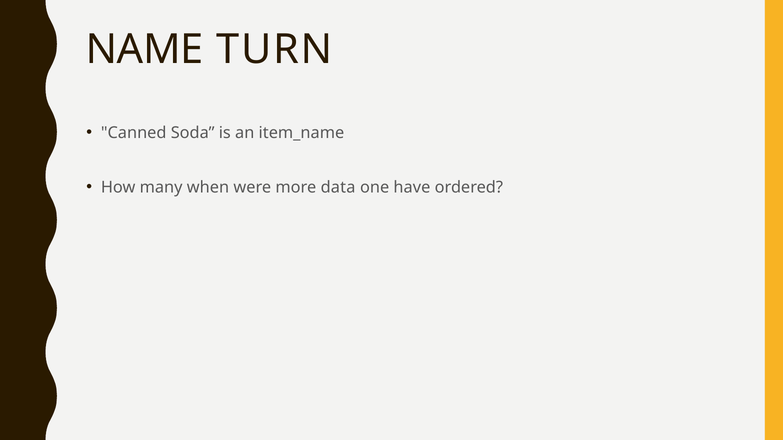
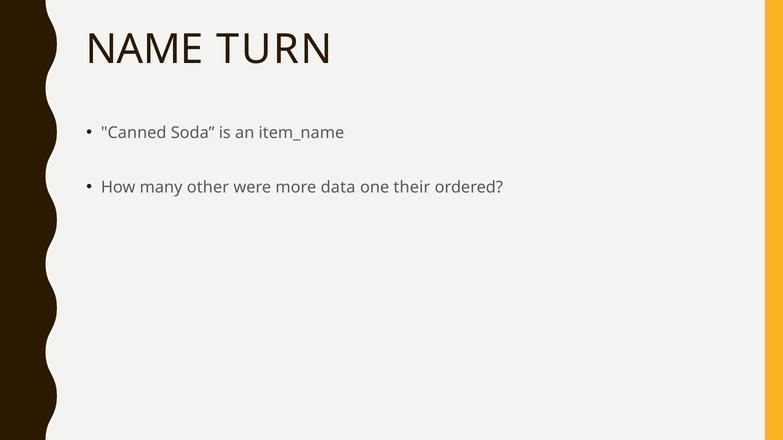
when: when -> other
have: have -> their
